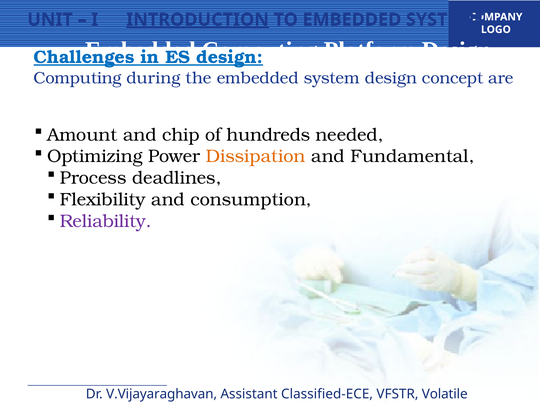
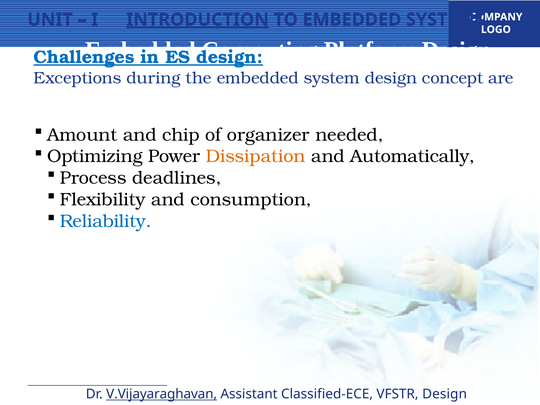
Computing at (77, 78): Computing -> Exceptions
hundreds: hundreds -> organizer
Fundamental: Fundamental -> Automatically
Reliability colour: purple -> blue
V.Vijayaraghavan underline: none -> present
VFSTR Volatile: Volatile -> Design
